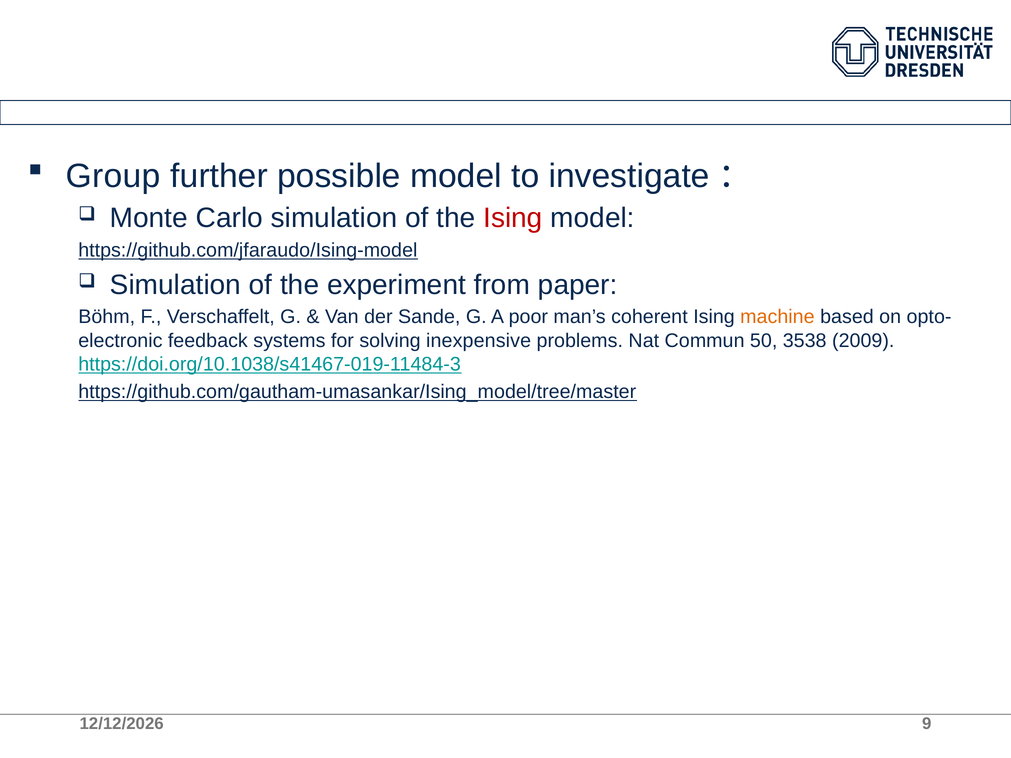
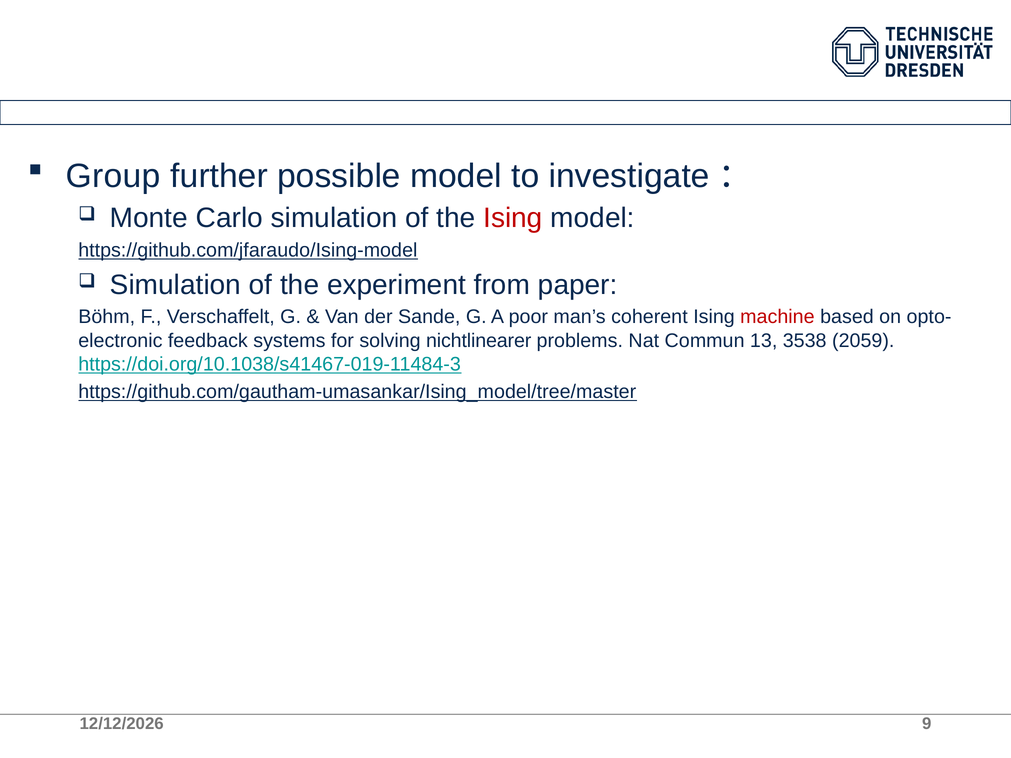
machine colour: orange -> red
inexpensive: inexpensive -> nichtlinearer
50: 50 -> 13
2009: 2009 -> 2059
